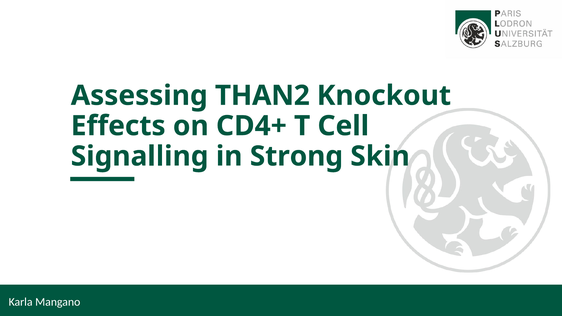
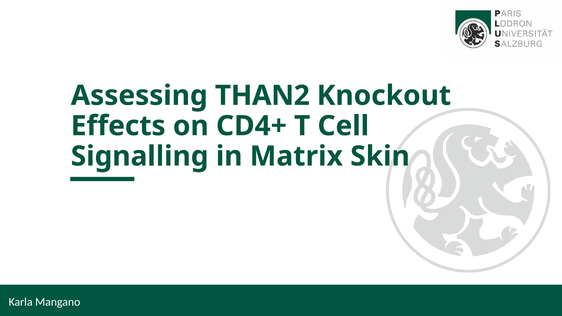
Strong: Strong -> Matrix
